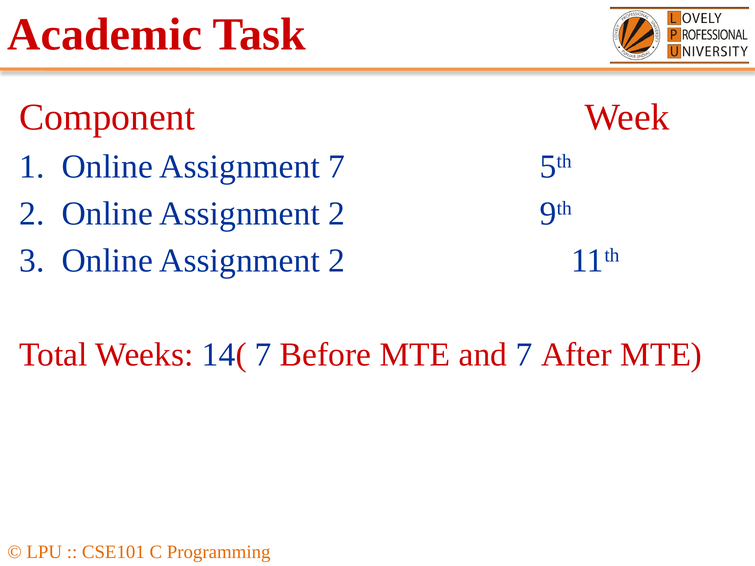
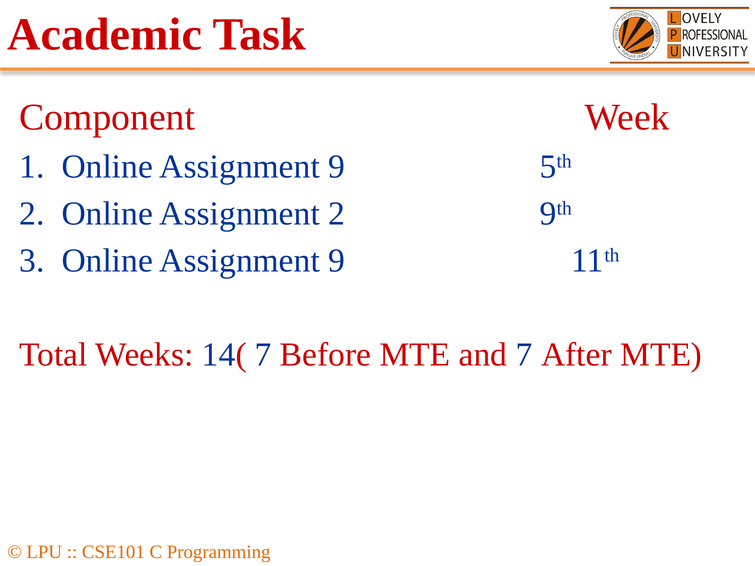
7 at (337, 167): 7 -> 9
3 Online Assignment 2: 2 -> 9
